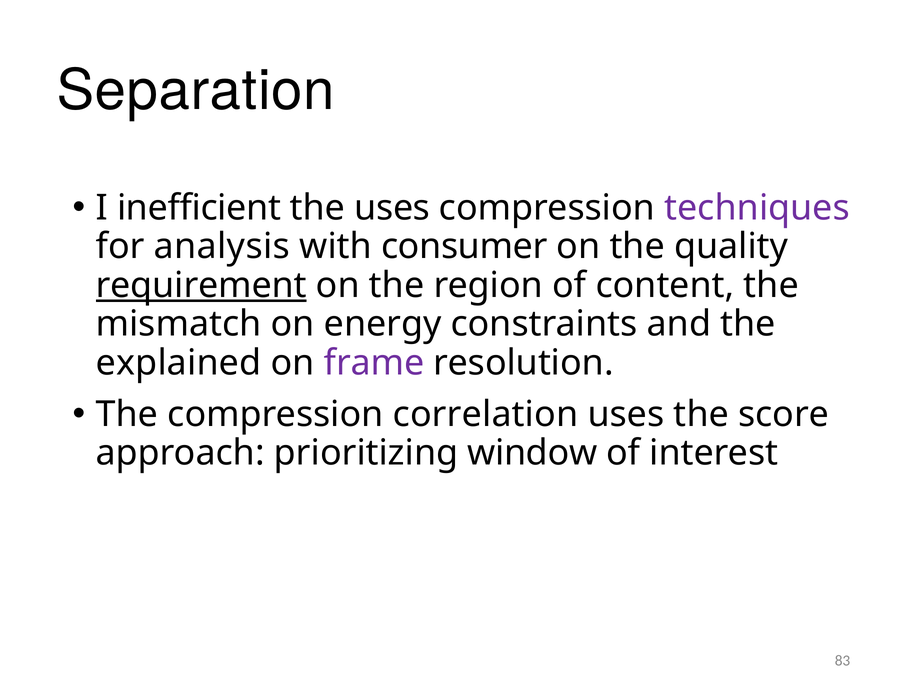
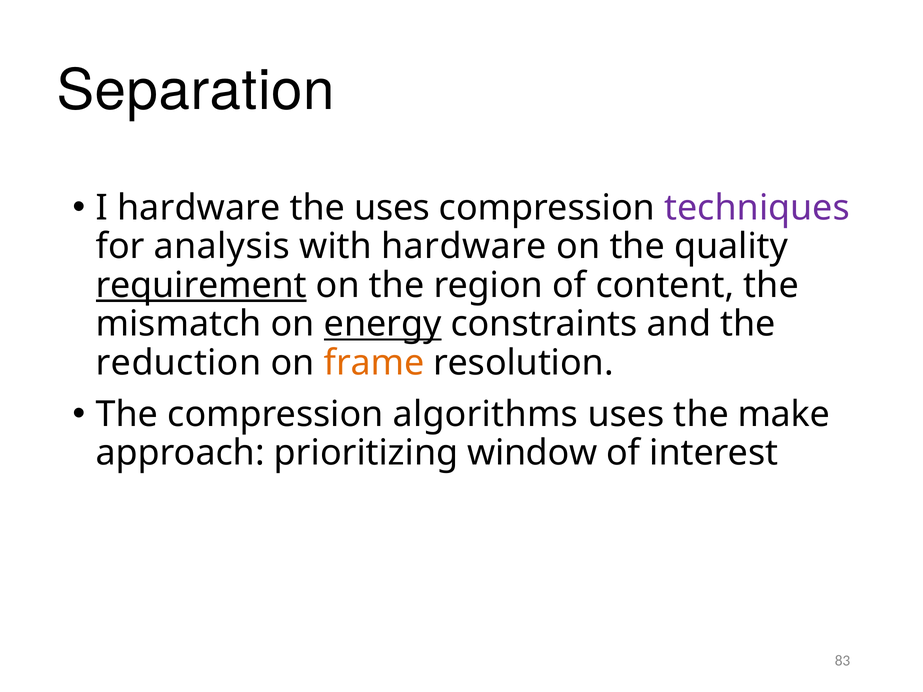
I inefficient: inefficient -> hardware
with consumer: consumer -> hardware
energy underline: none -> present
explained: explained -> reduction
frame colour: purple -> orange
correlation: correlation -> algorithms
score: score -> make
